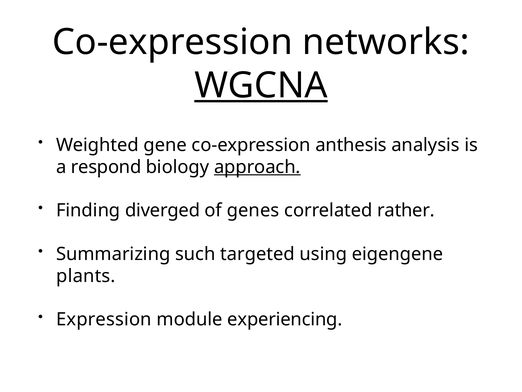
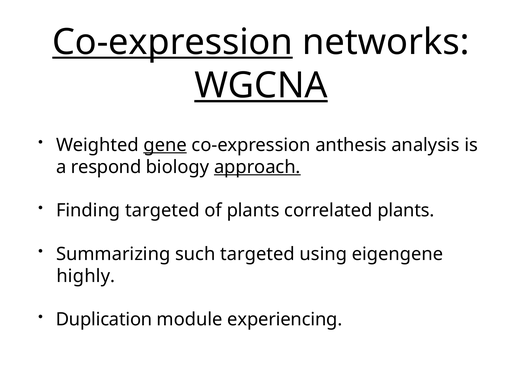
Co-expression at (172, 42) underline: none -> present
gene underline: none -> present
Finding diverged: diverged -> targeted
of genes: genes -> plants
correlated rather: rather -> plants
plants: plants -> highly
Expression: Expression -> Duplication
